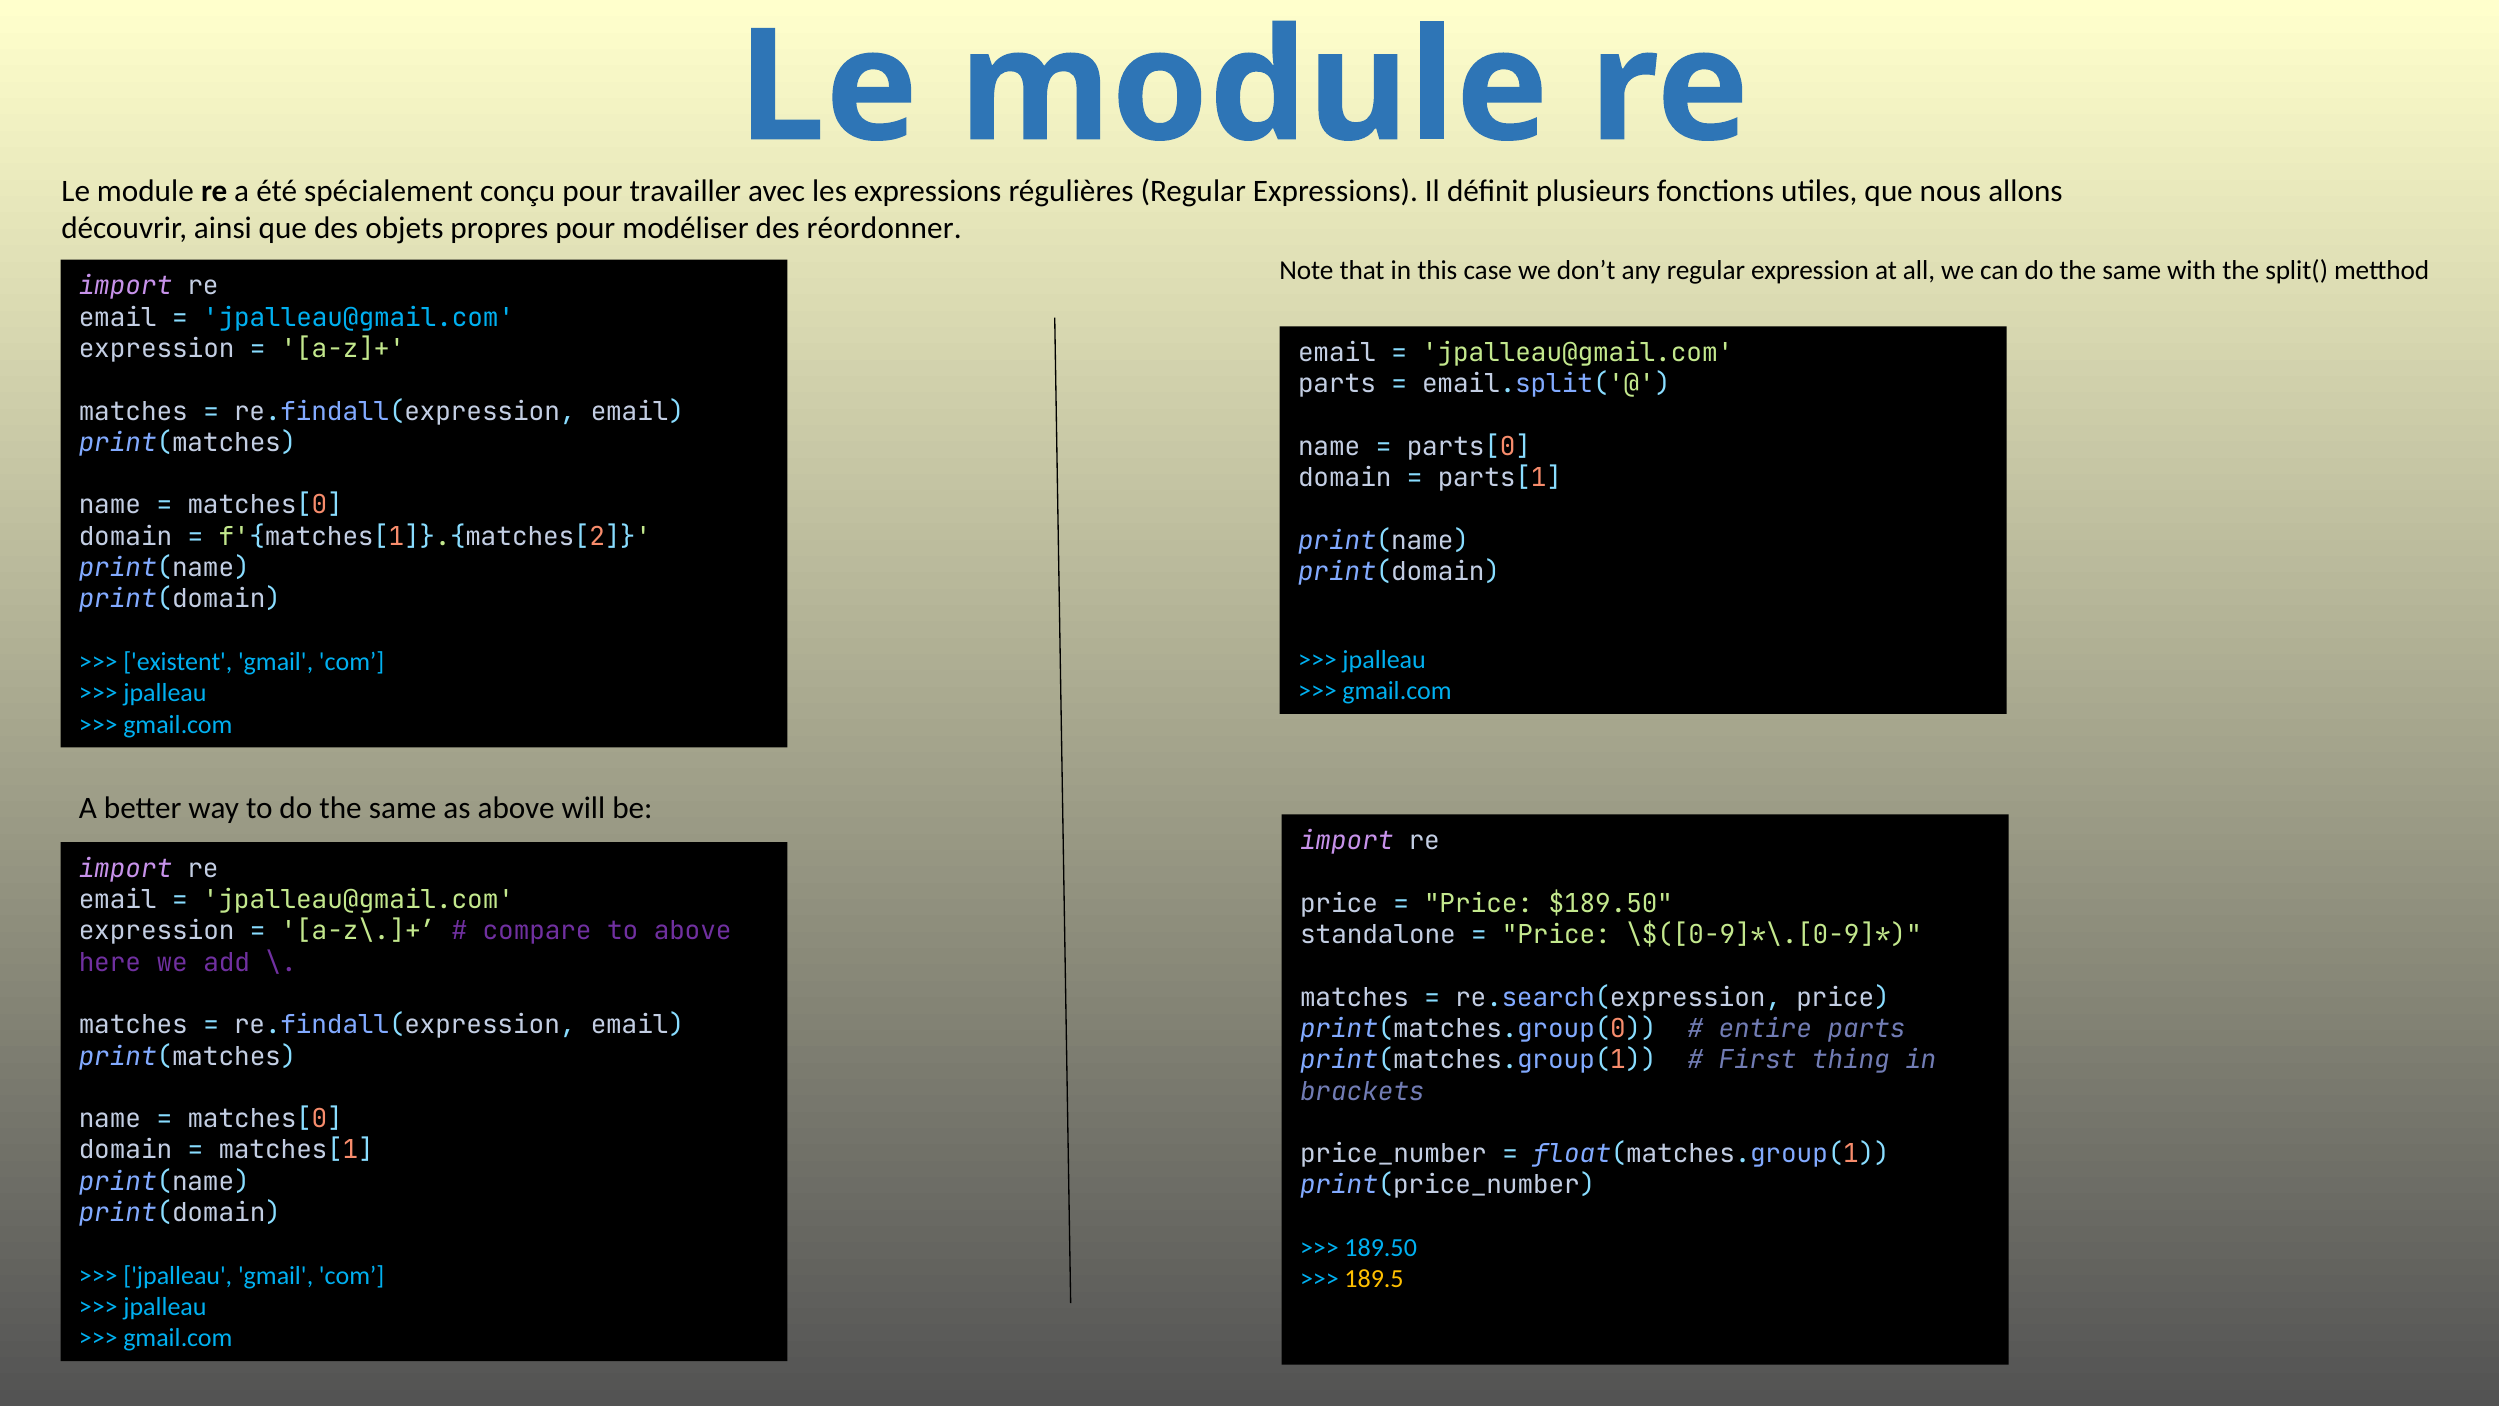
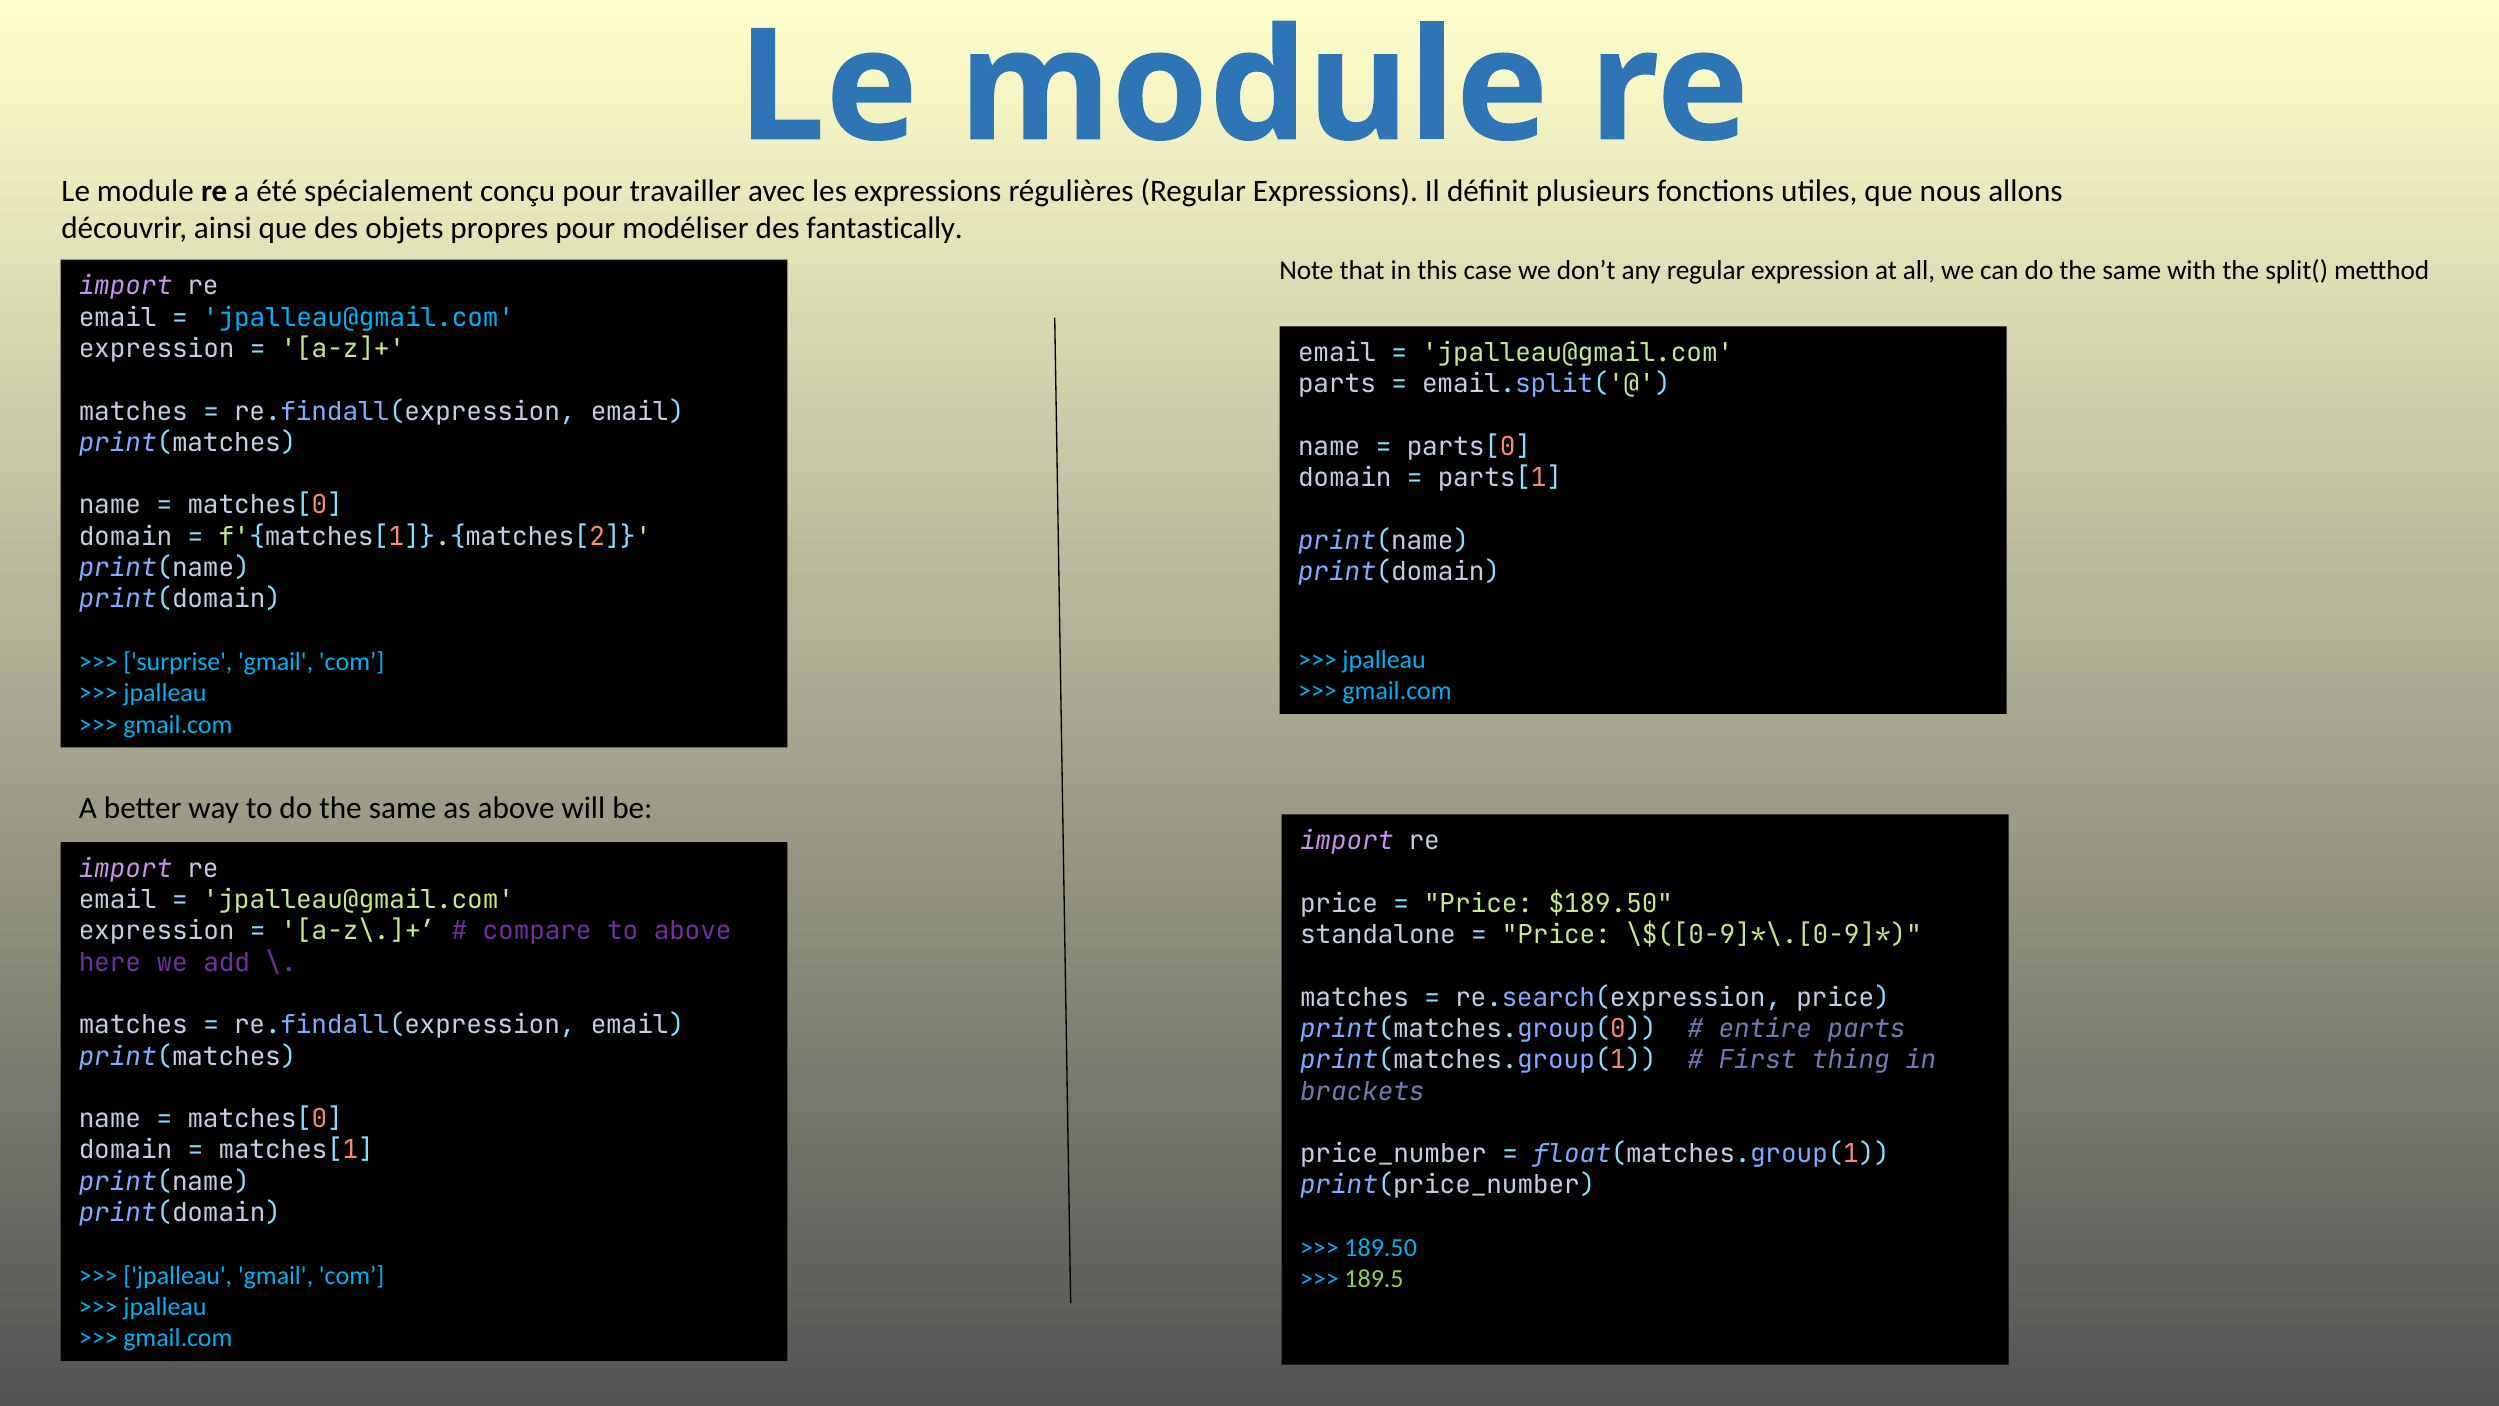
réordonner: réordonner -> fantastically
existent: existent -> surprise
189.5 colour: yellow -> light green
